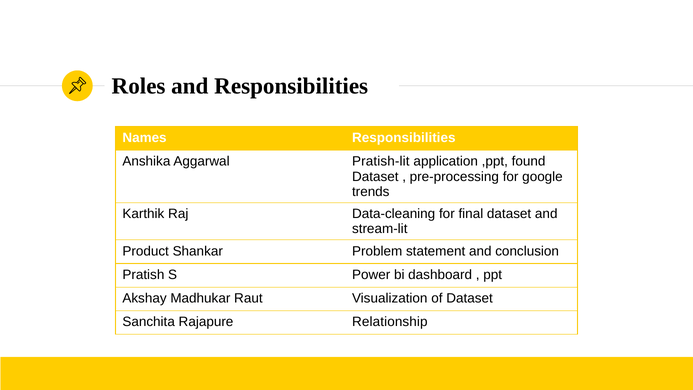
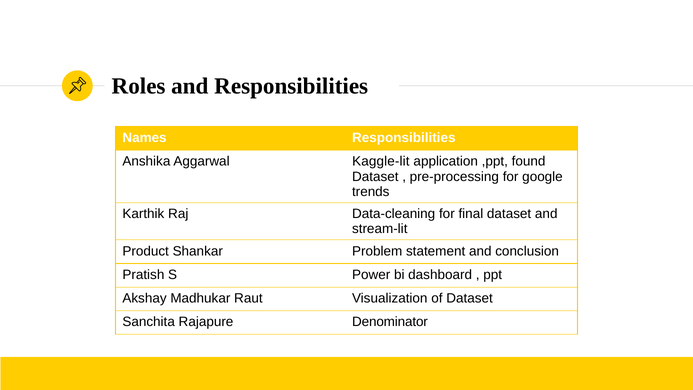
Pratish-lit: Pratish-lit -> Kaggle-lit
Relationship: Relationship -> Denominator
